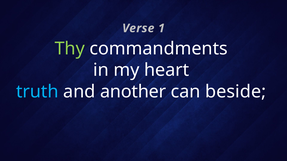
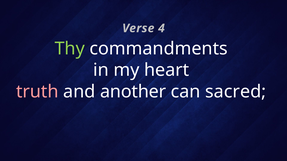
1: 1 -> 4
truth colour: light blue -> pink
beside: beside -> sacred
